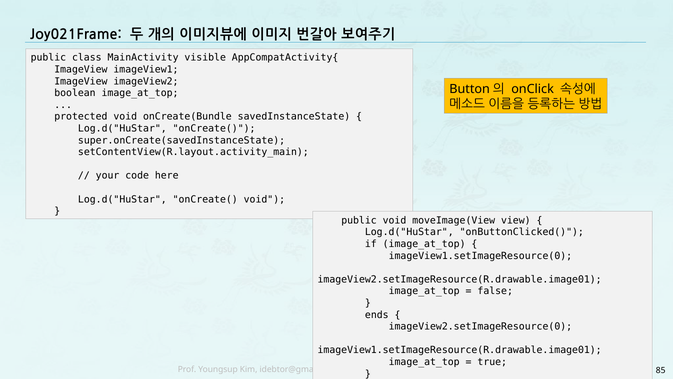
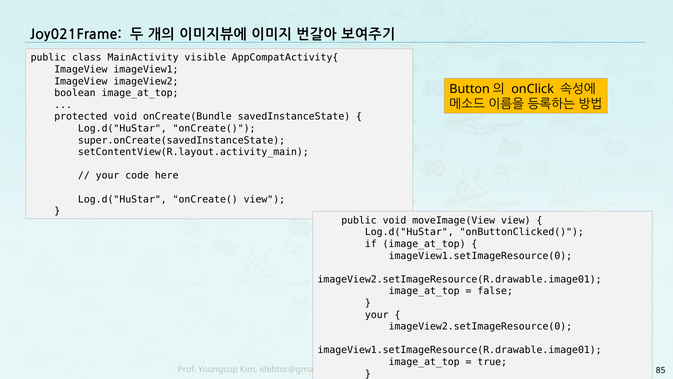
onCreate( void: void -> view
ends at (377, 314): ends -> your
